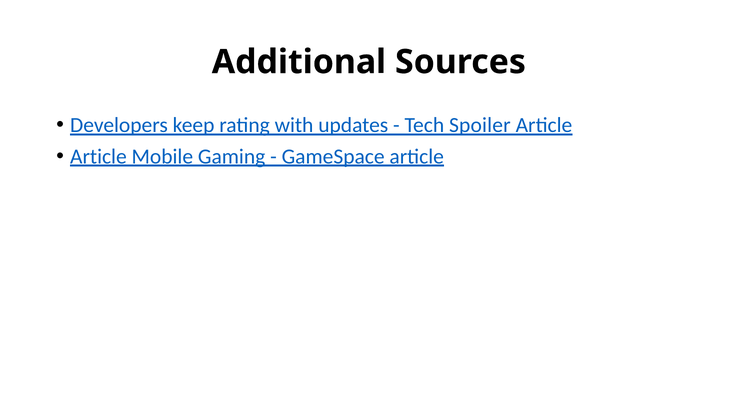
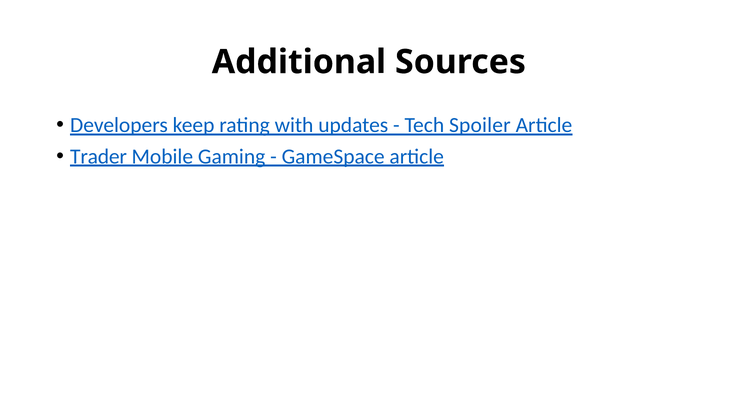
Article at (98, 156): Article -> Trader
